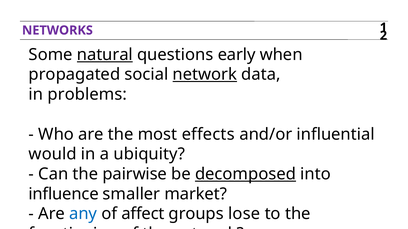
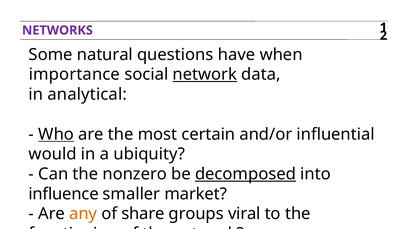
natural underline: present -> none
early: early -> have
propagated: propagated -> importance
problems: problems -> analytical
Who underline: none -> present
effects: effects -> certain
pairwise: pairwise -> nonzero
any colour: blue -> orange
affect: affect -> share
lose: lose -> viral
